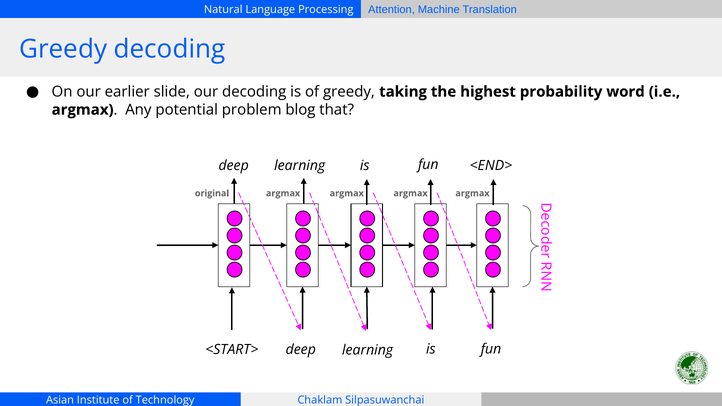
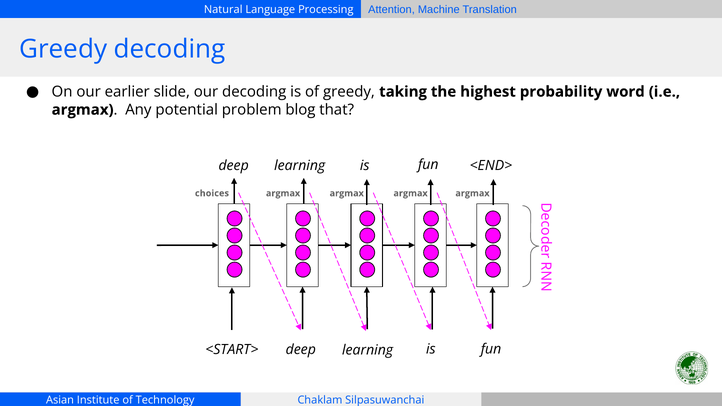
original: original -> choices
